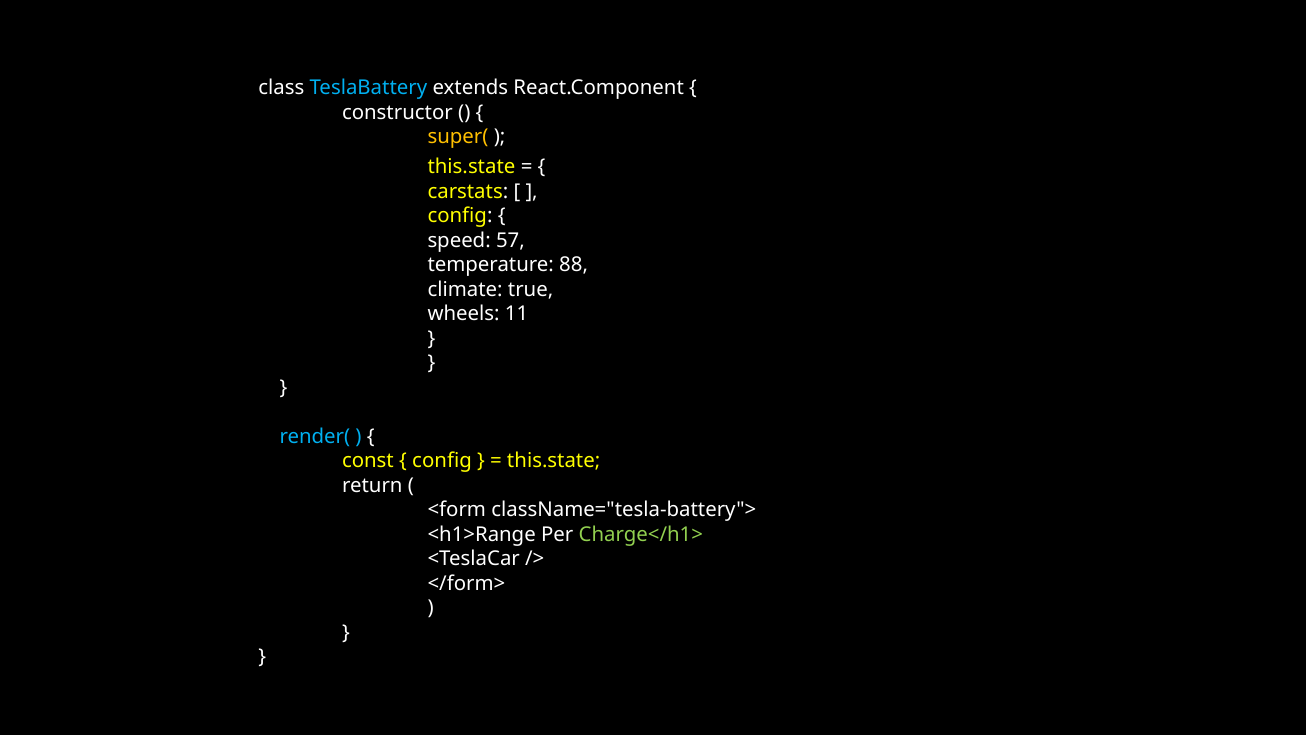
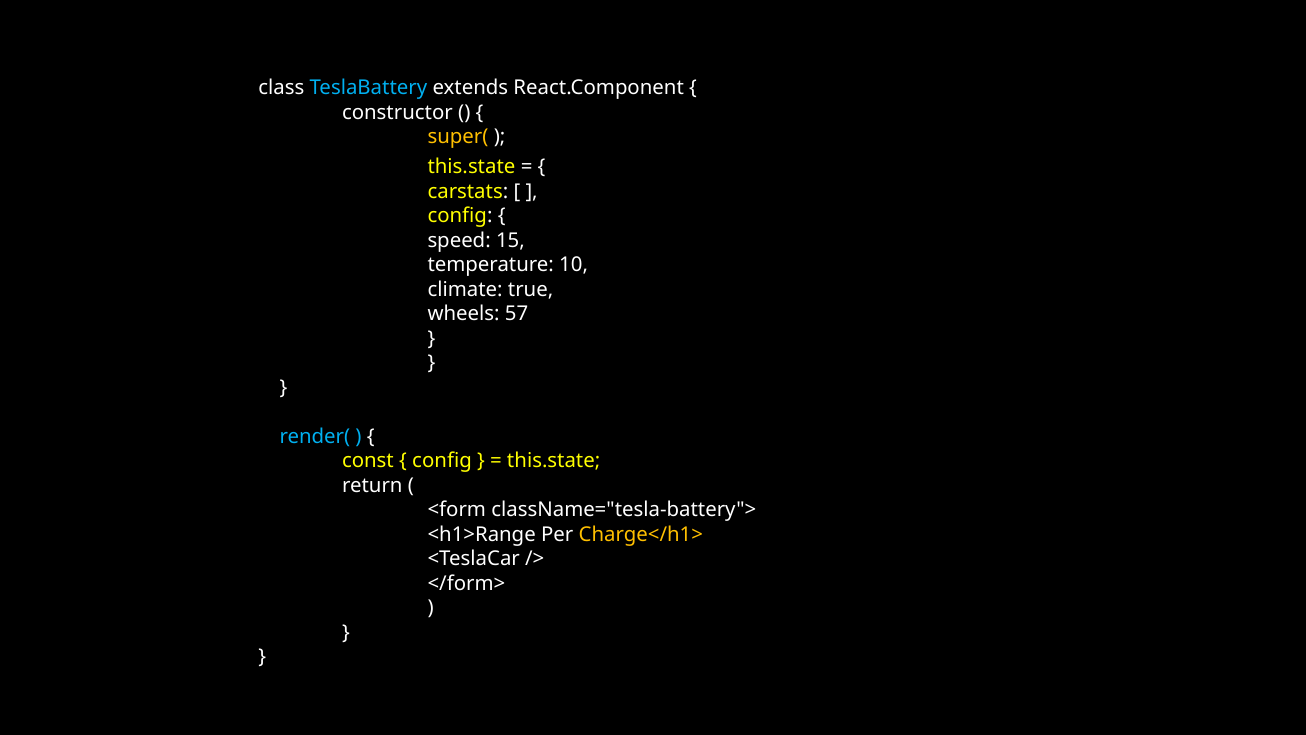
57: 57 -> 15
88: 88 -> 10
11: 11 -> 57
Charge</h1> colour: light green -> yellow
